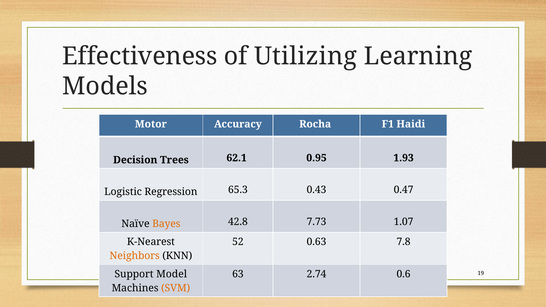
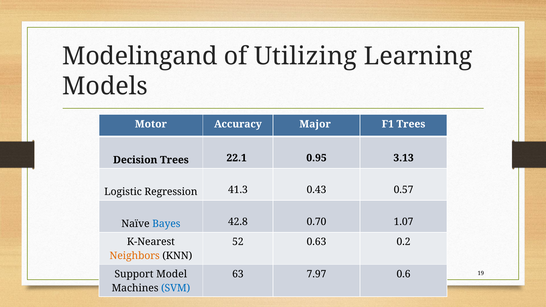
Effectiveness: Effectiveness -> Modelingand
Rocha: Rocha -> Major
F1 Haidi: Haidi -> Trees
62.1: 62.1 -> 22.1
1.93: 1.93 -> 3.13
65.3: 65.3 -> 41.3
0.47: 0.47 -> 0.57
Bayes colour: orange -> blue
7.73: 7.73 -> 0.70
7.8: 7.8 -> 0.2
2.74: 2.74 -> 7.97
SVM colour: orange -> blue
